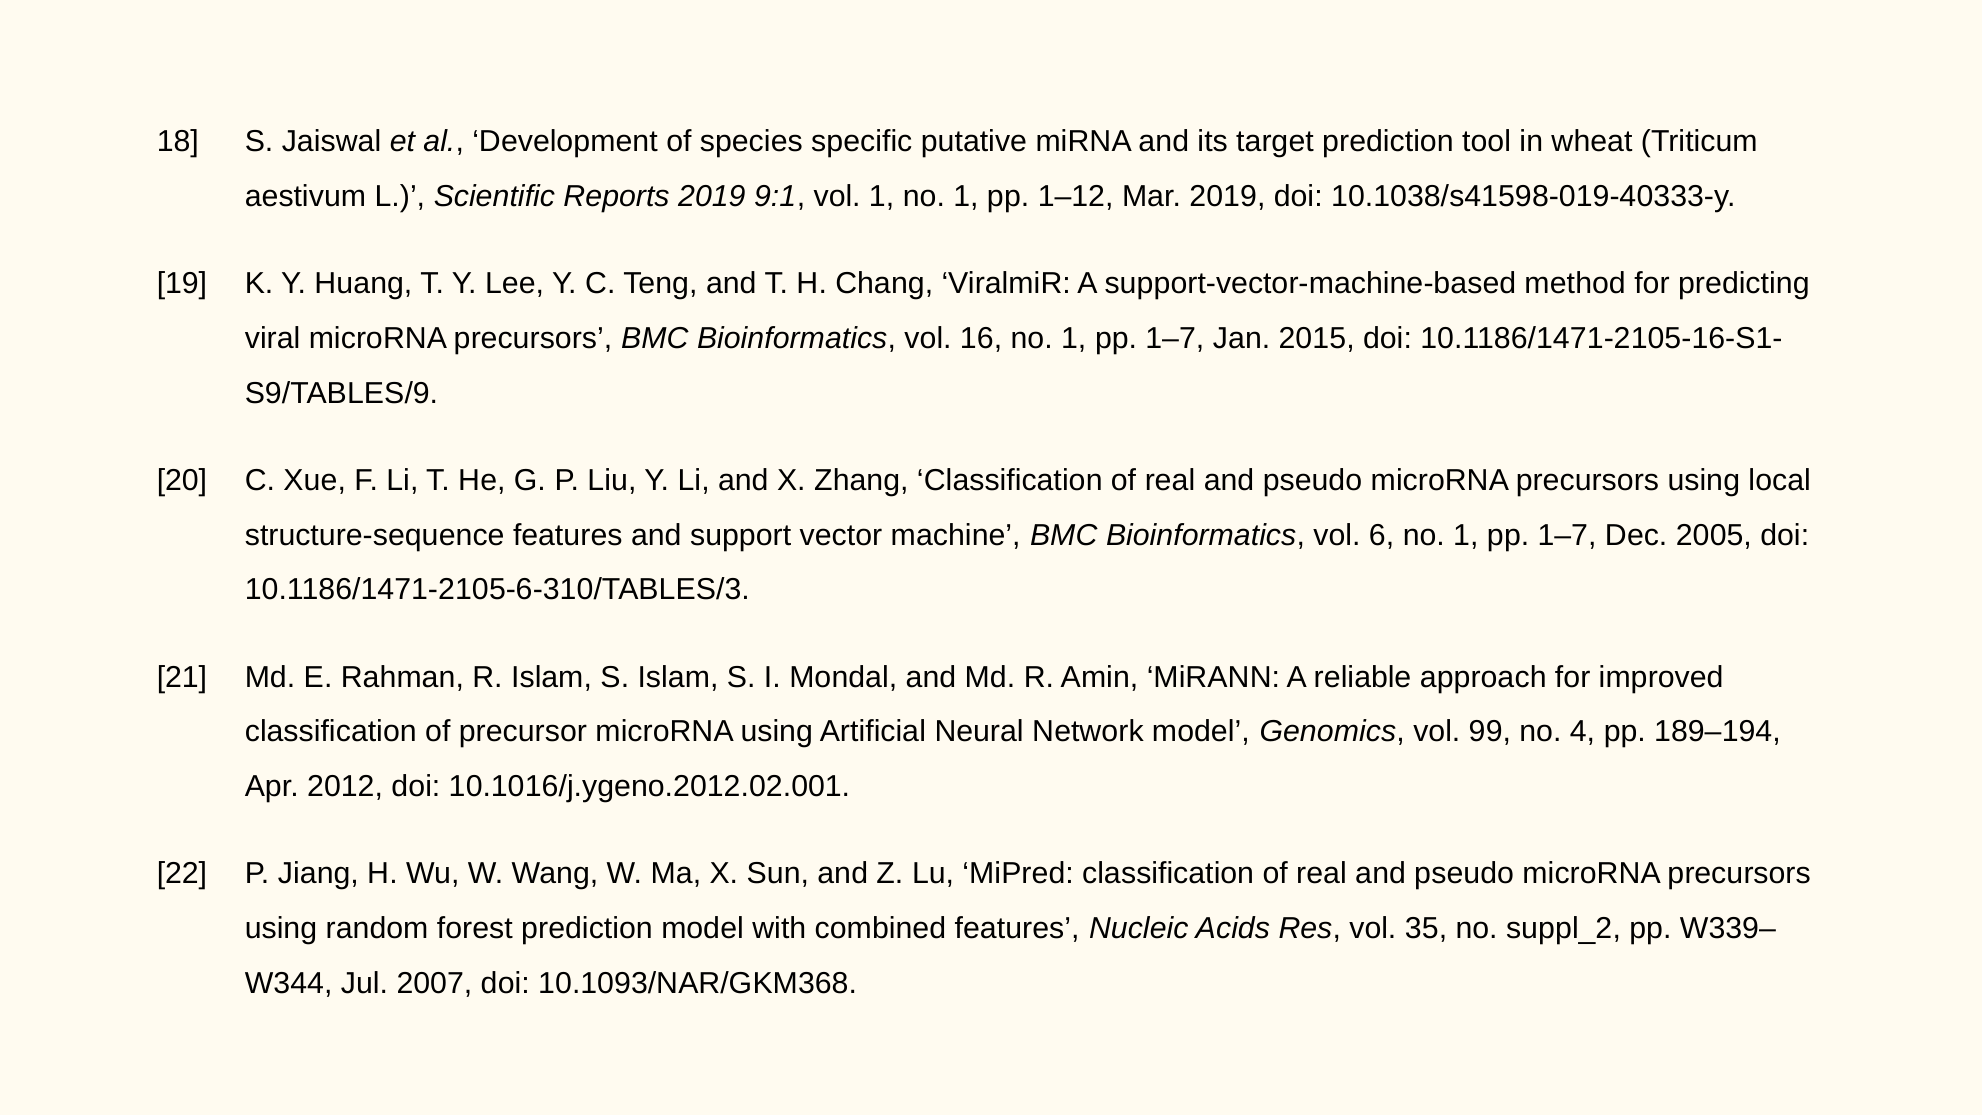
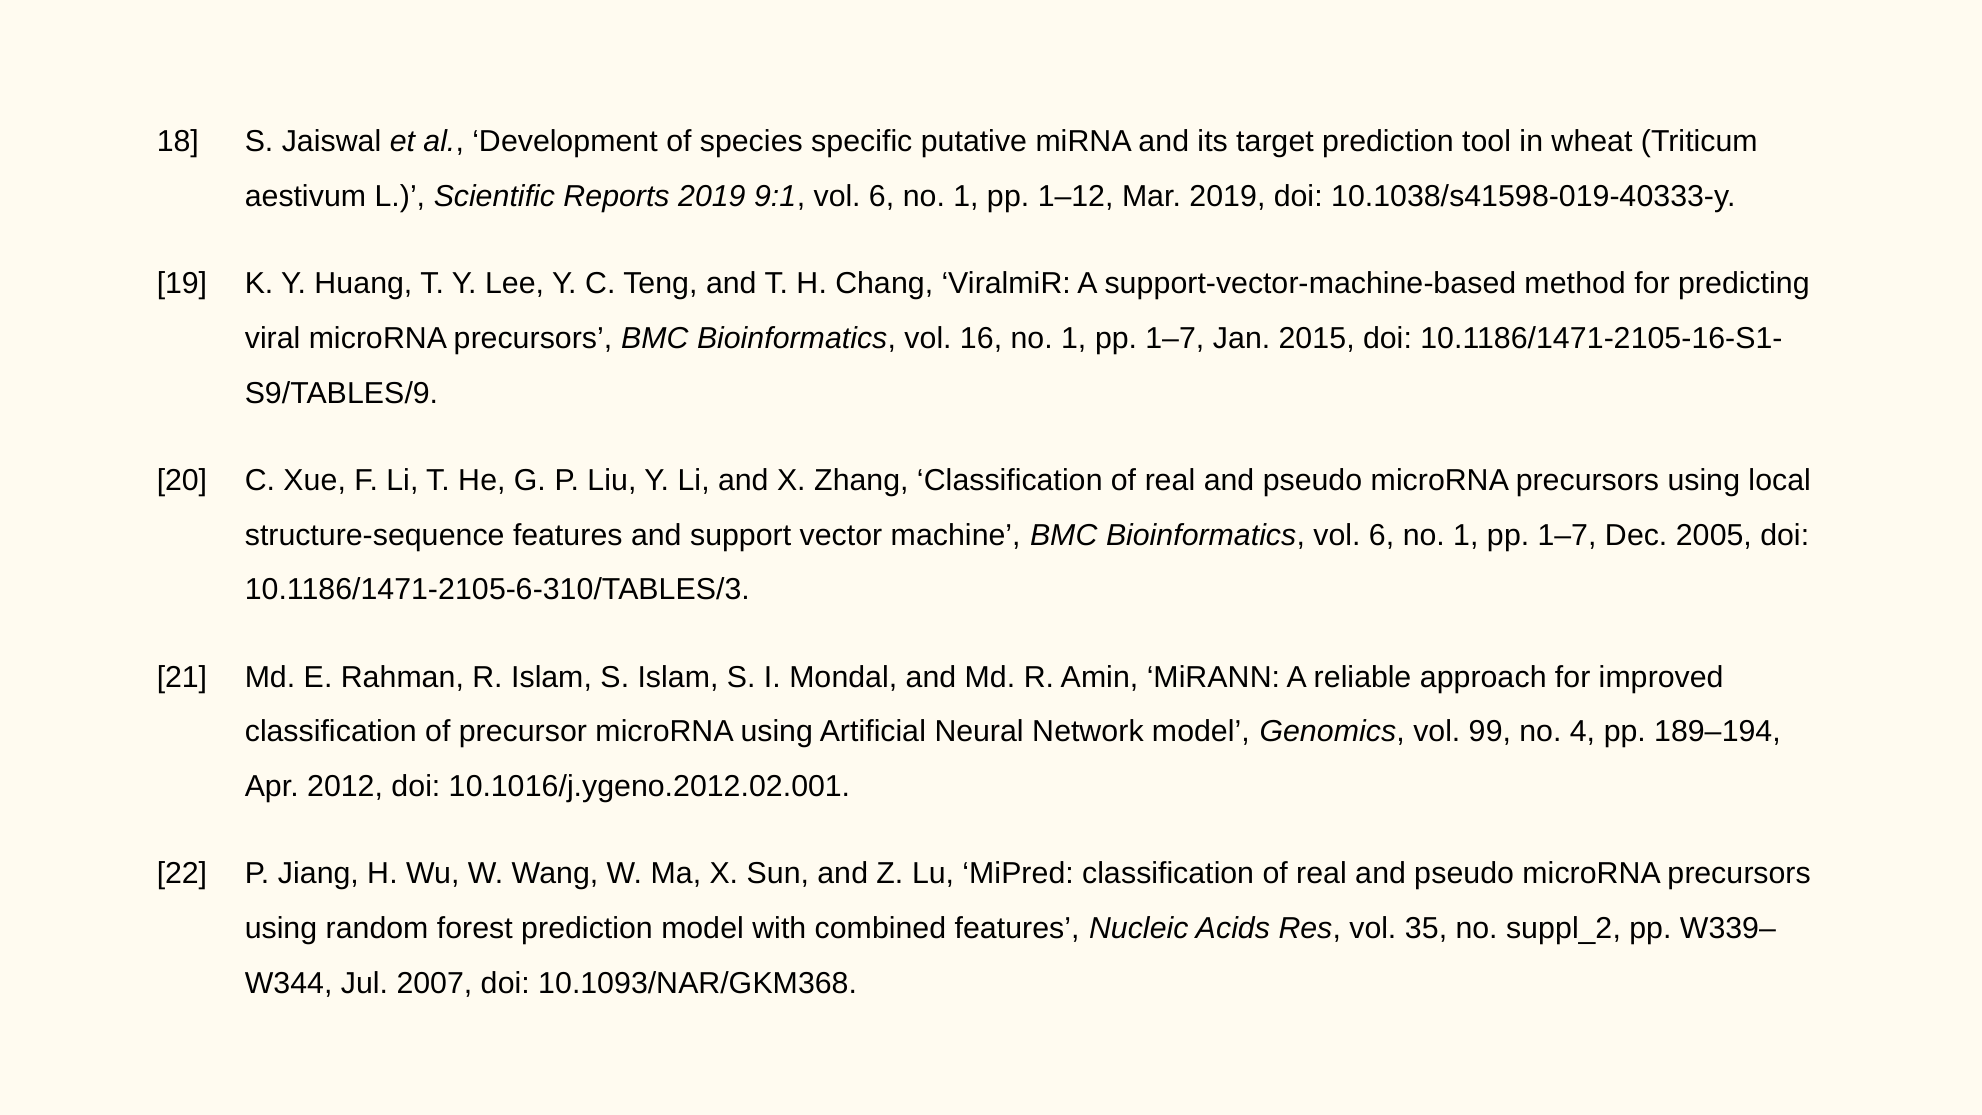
9:1 vol 1: 1 -> 6
